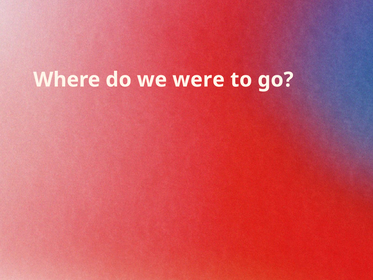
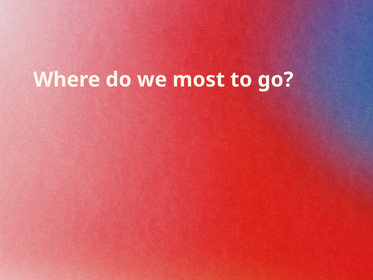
were: were -> most
